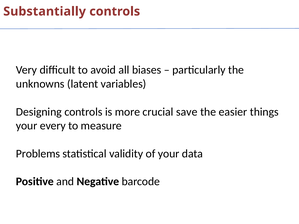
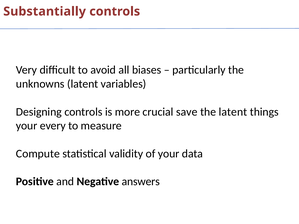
the easier: easier -> latent
Problems: Problems -> Compute
barcode: barcode -> answers
